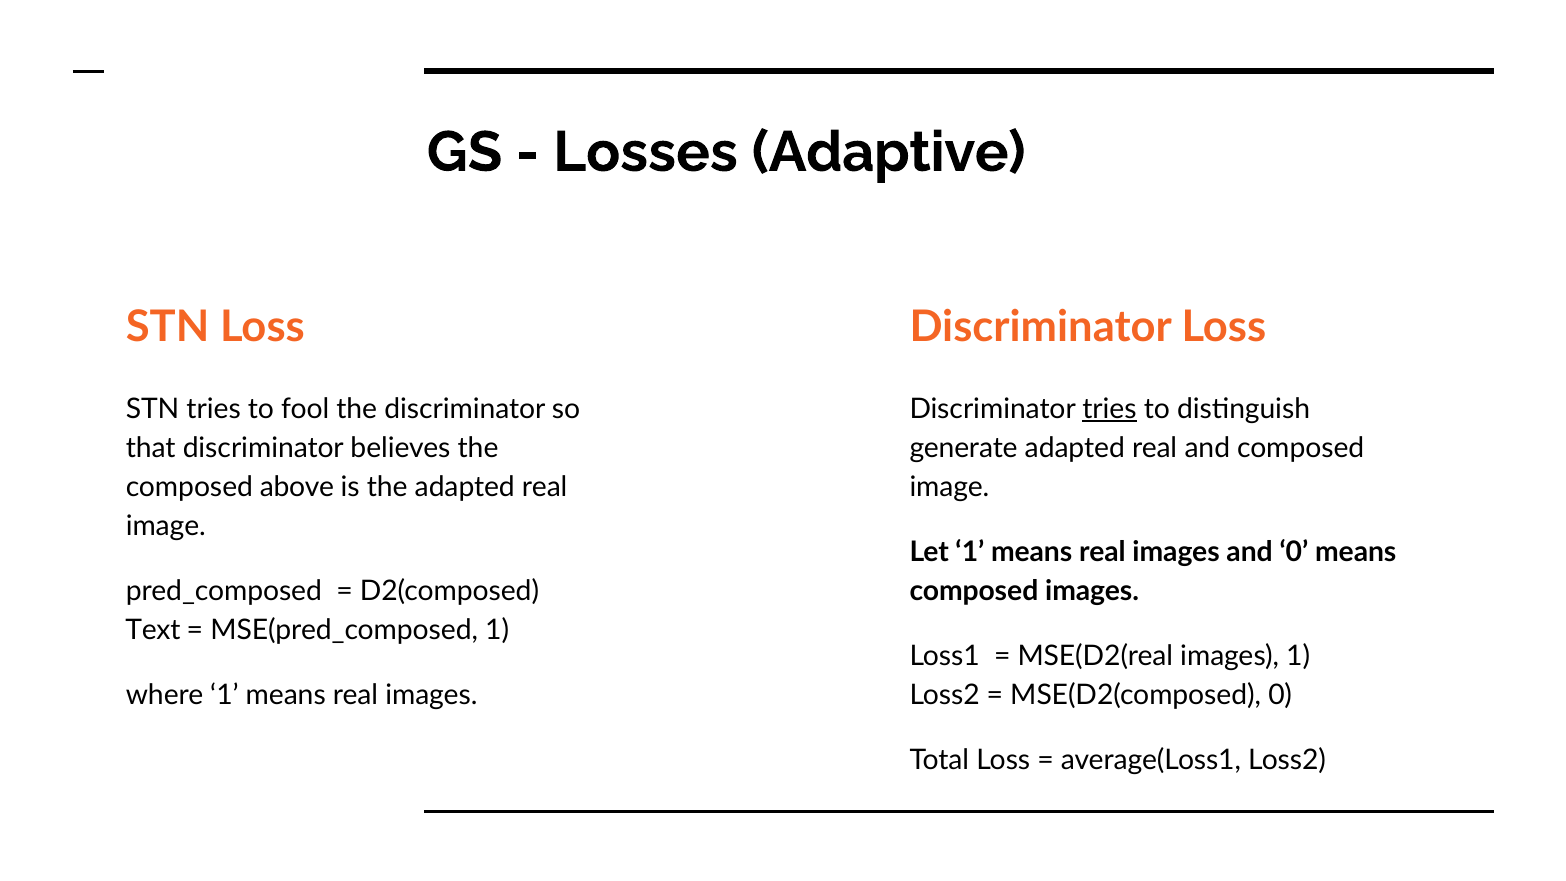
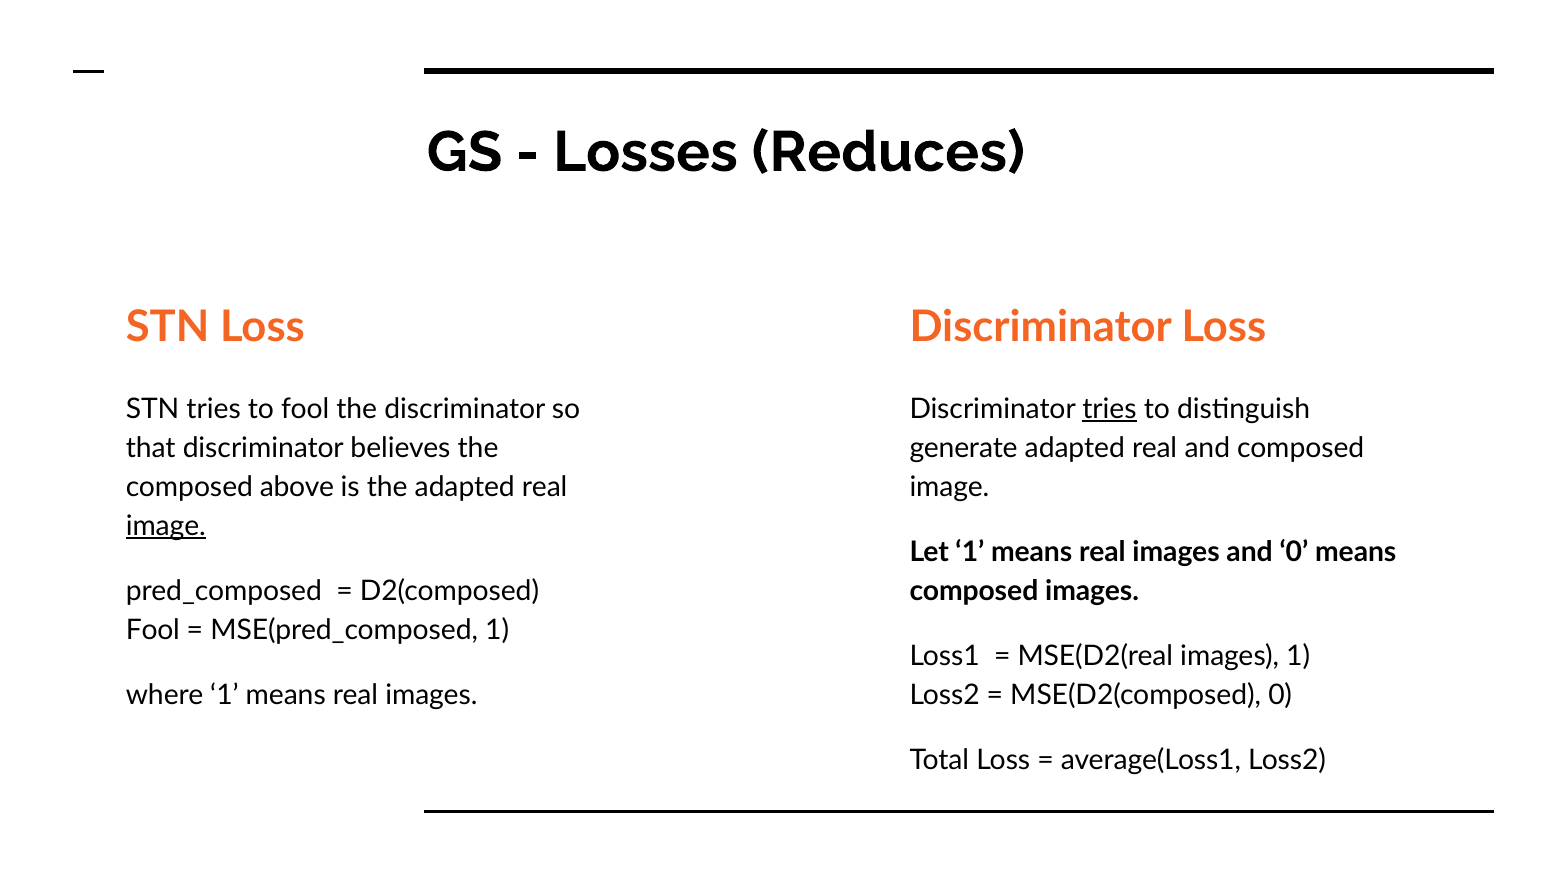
Adaptive: Adaptive -> Reduces
image at (166, 526) underline: none -> present
Text at (153, 630): Text -> Fool
